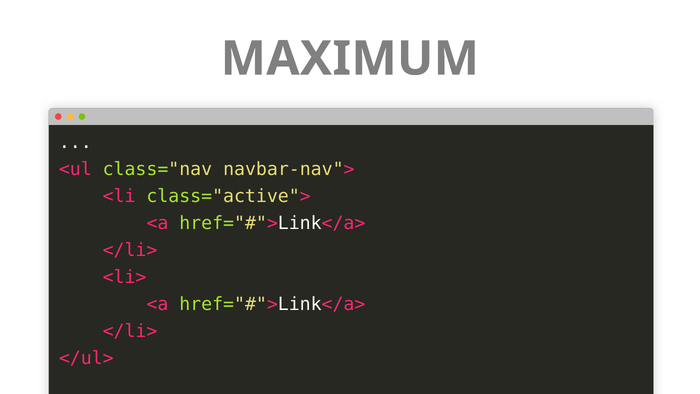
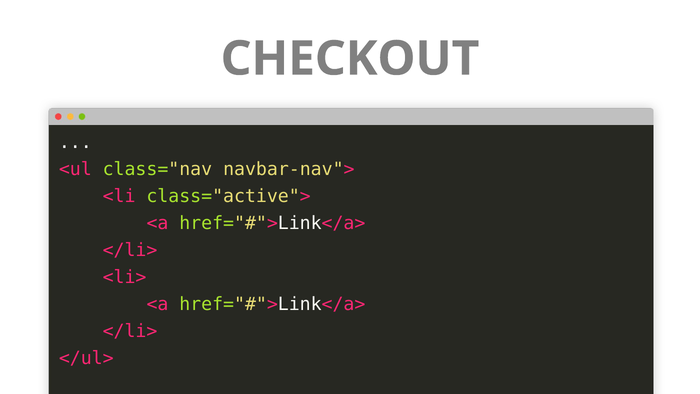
MAXIMUM: MAXIMUM -> CHECKOUT
